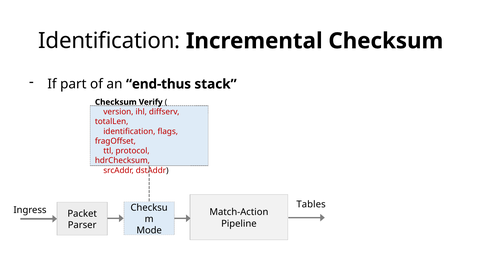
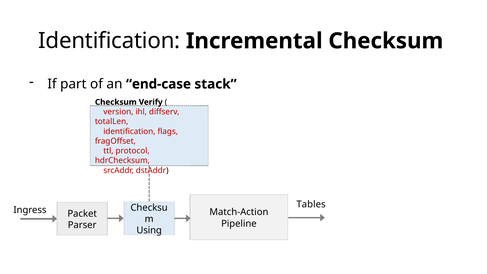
end-thus: end-thus -> end-case
Mode: Mode -> Using
